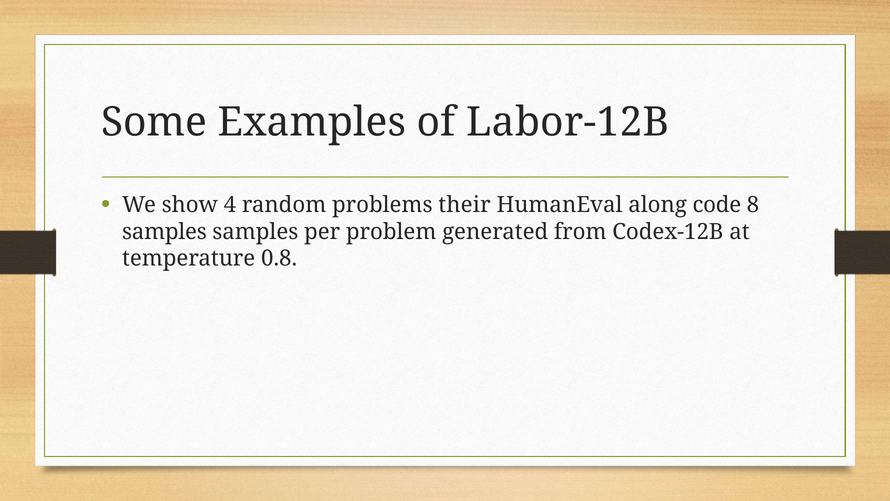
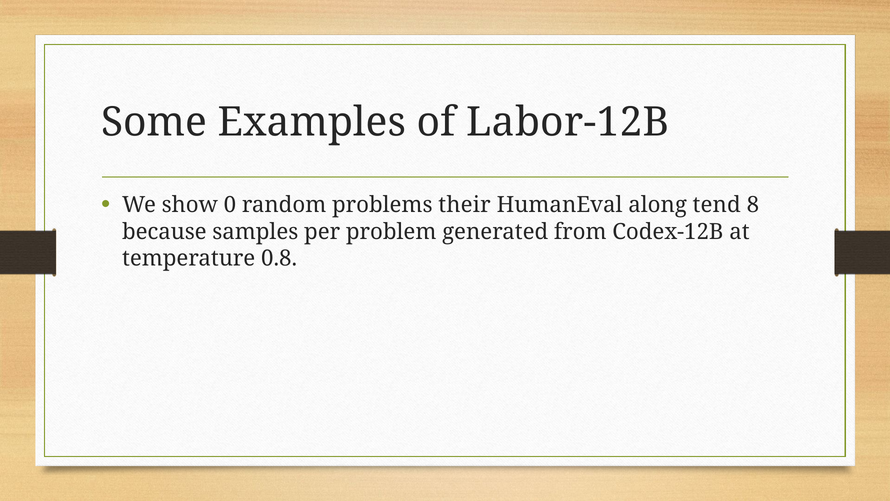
4: 4 -> 0
code: code -> tend
samples at (164, 232): samples -> because
